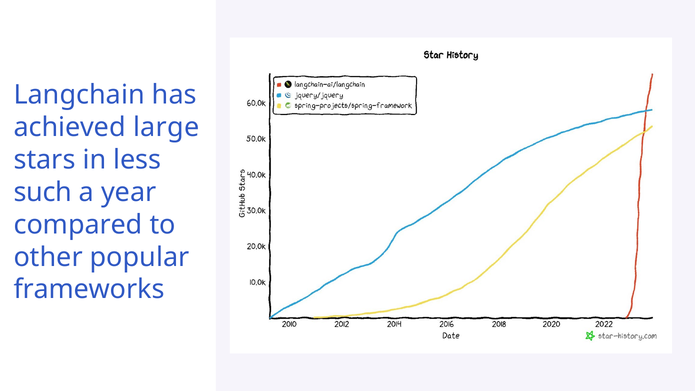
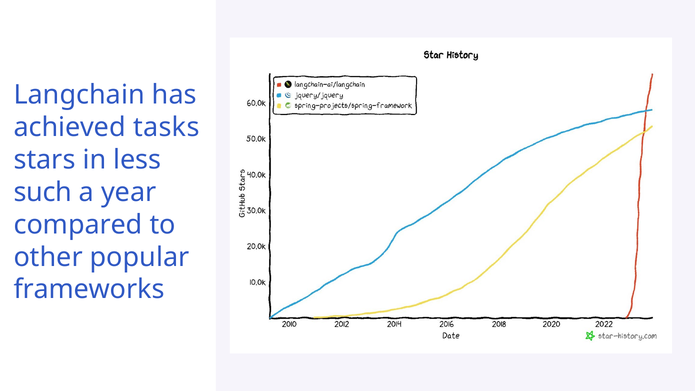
large: large -> tasks
